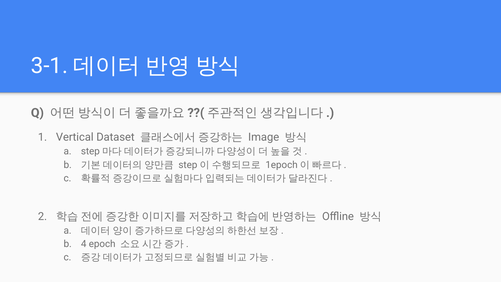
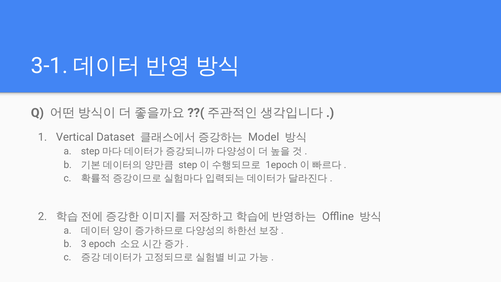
Image: Image -> Model
4: 4 -> 3
